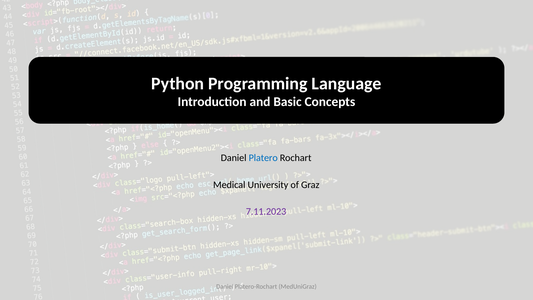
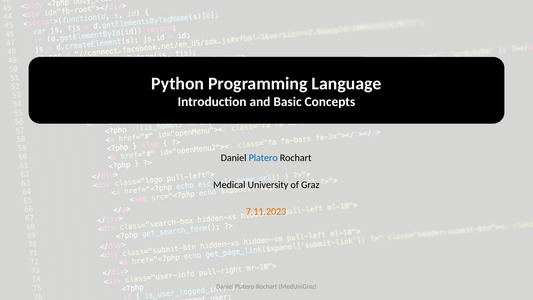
7.11.2023 colour: purple -> orange
